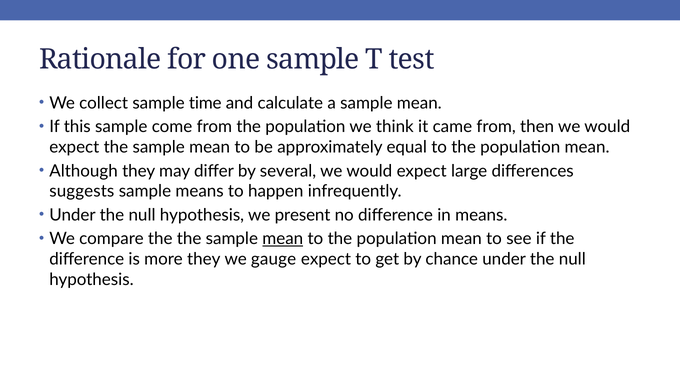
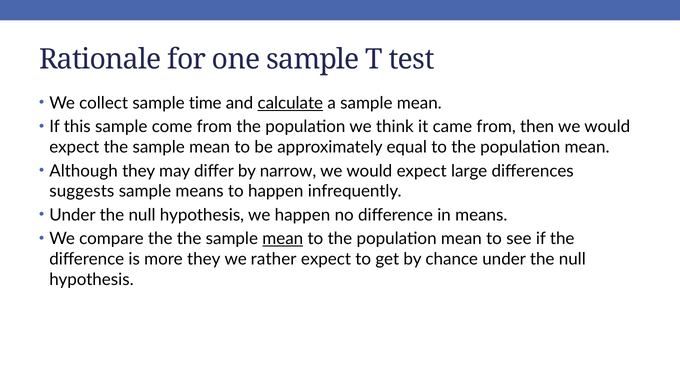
calculate underline: none -> present
several: several -> narrow
we present: present -> happen
gauge: gauge -> rather
